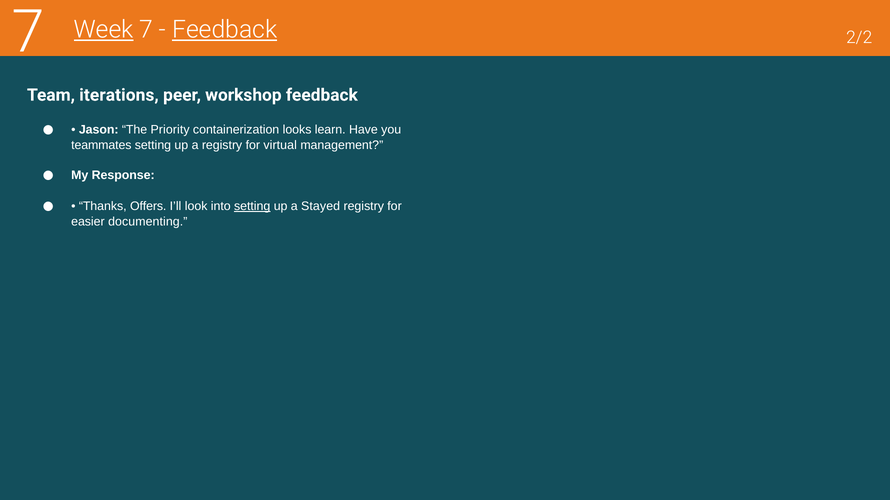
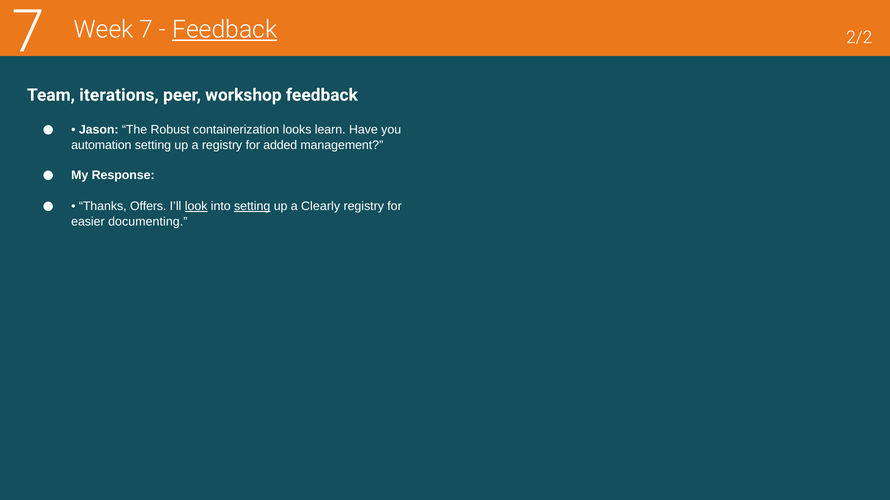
Week underline: present -> none
Priority: Priority -> Robust
teammates: teammates -> automation
virtual: virtual -> added
look underline: none -> present
Stayed: Stayed -> Clearly
